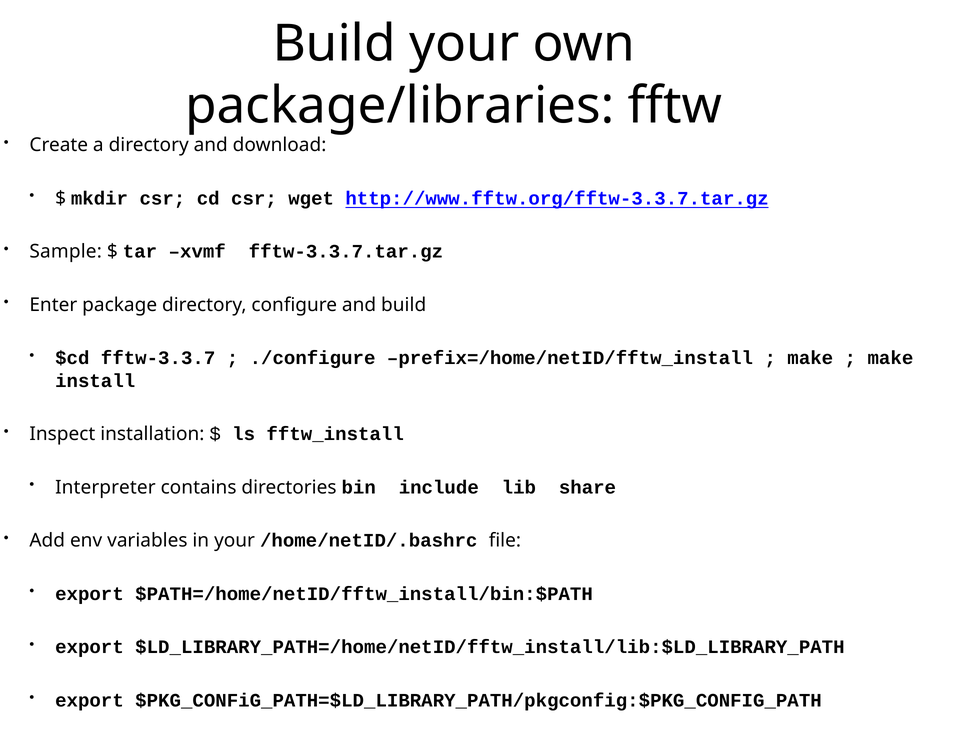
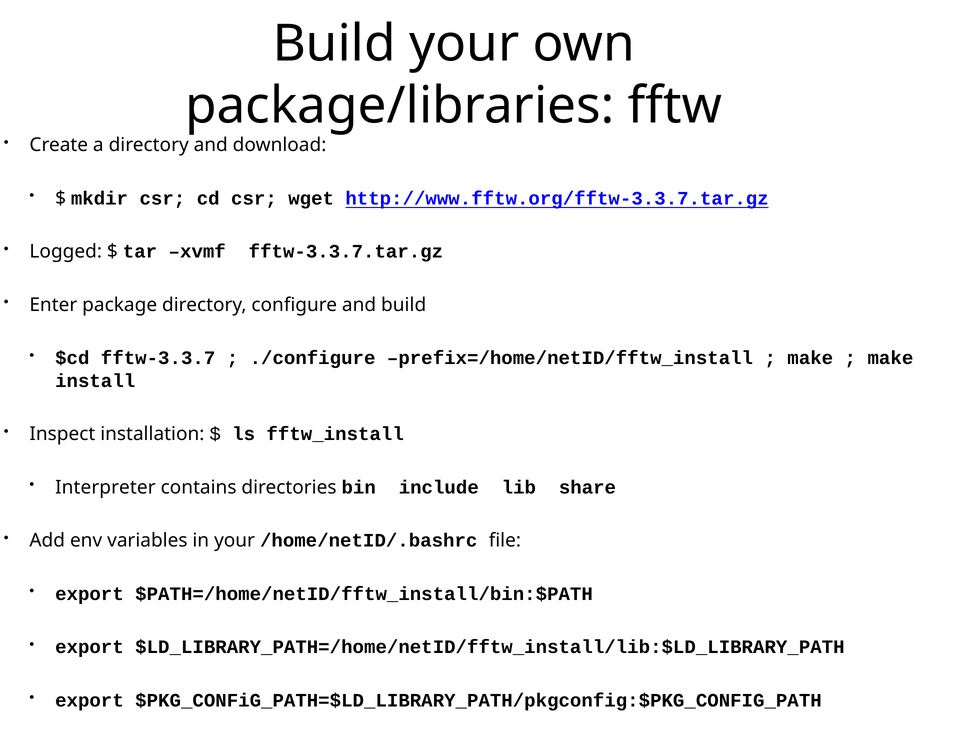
Sample: Sample -> Logged
